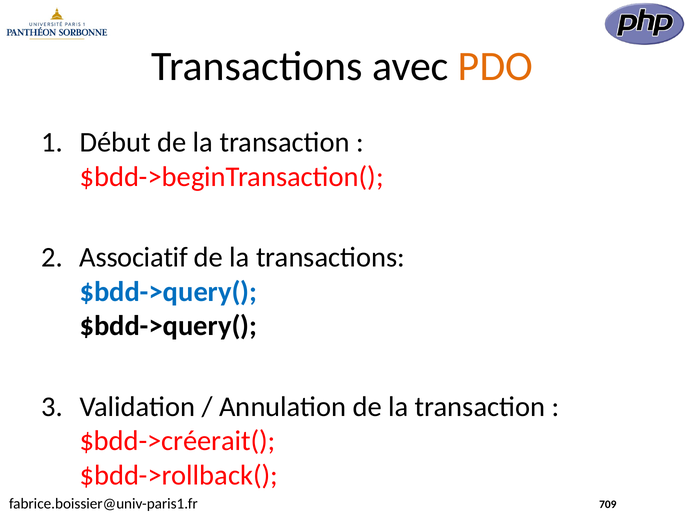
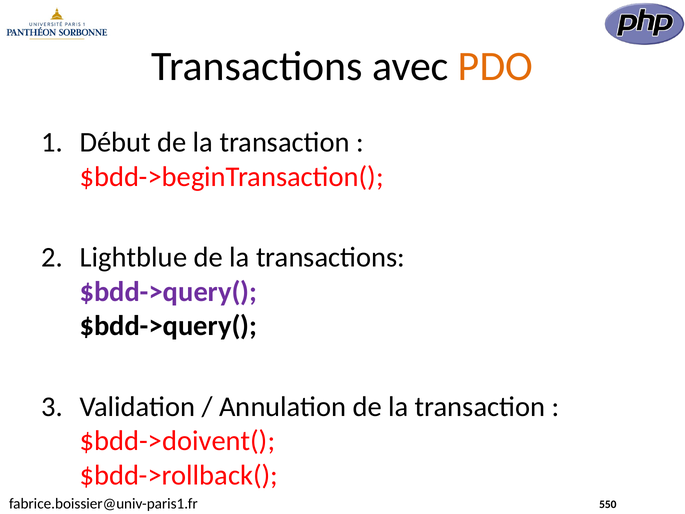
Associatif: Associatif -> Lightblue
$bdd->query( at (168, 292) colour: blue -> purple
$bdd->créerait(: $bdd->créerait( -> $bdd->doivent(
709: 709 -> 550
